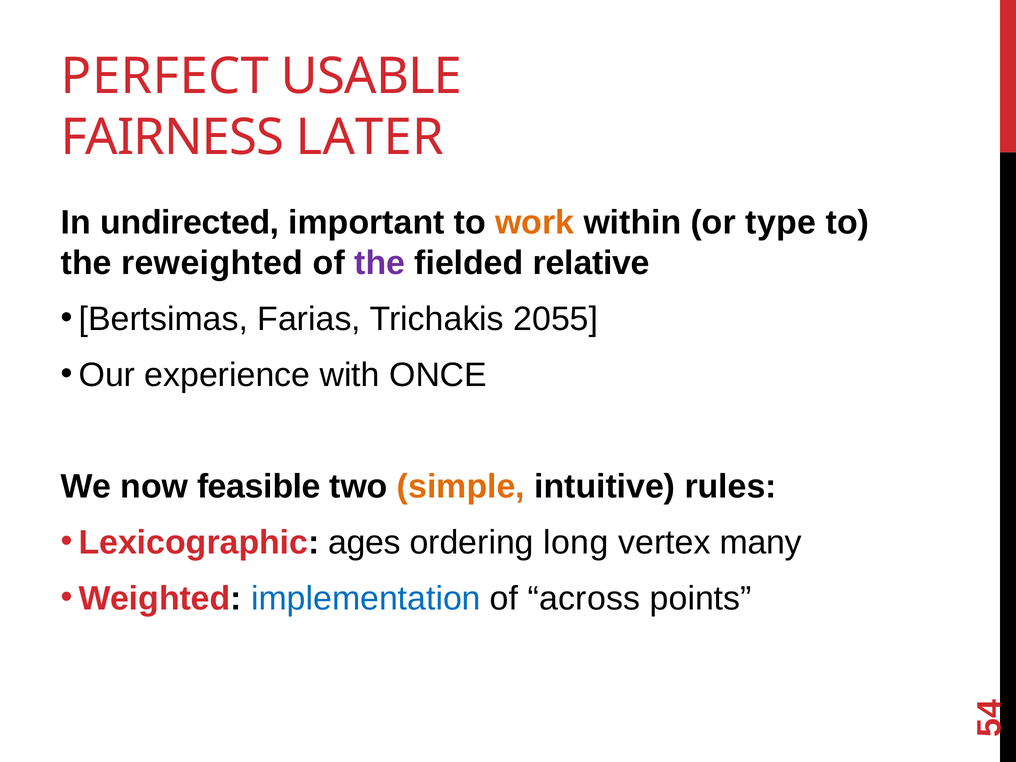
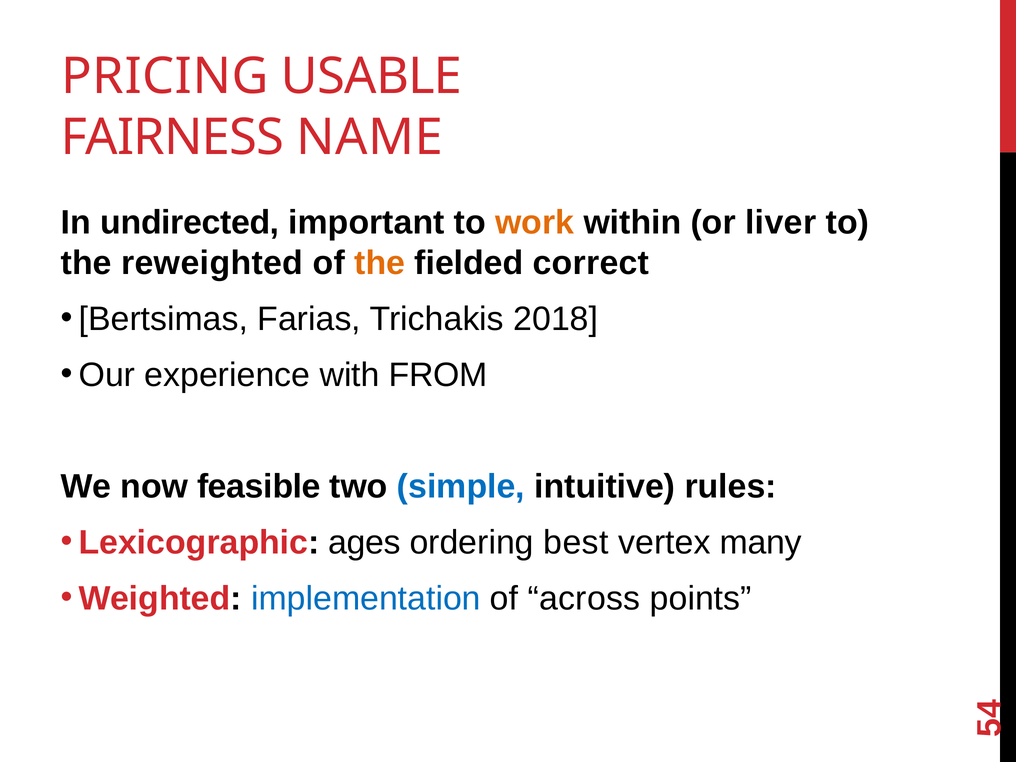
PERFECT: PERFECT -> PRICING
LATER: LATER -> NAME
type: type -> liver
the at (380, 263) colour: purple -> orange
relative: relative -> correct
2055: 2055 -> 2018
ONCE: ONCE -> FROM
simple colour: orange -> blue
long: long -> best
